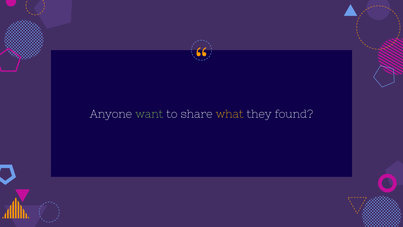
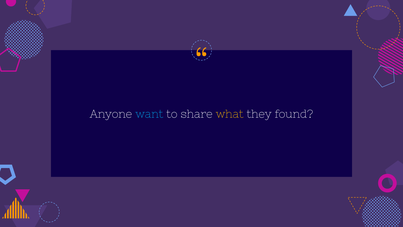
want colour: light green -> light blue
